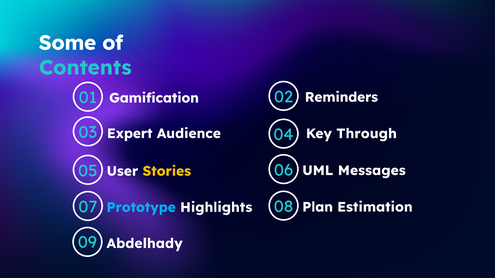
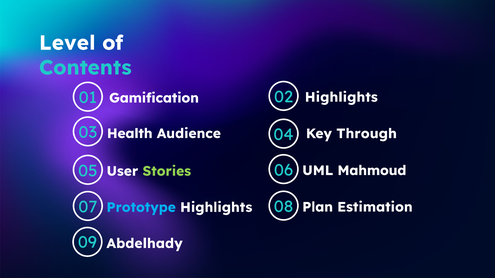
Some: Some -> Level
Reminders at (341, 97): Reminders -> Highlights
Expert: Expert -> Health
Stories colour: yellow -> light green
Messages: Messages -> Mahmoud
